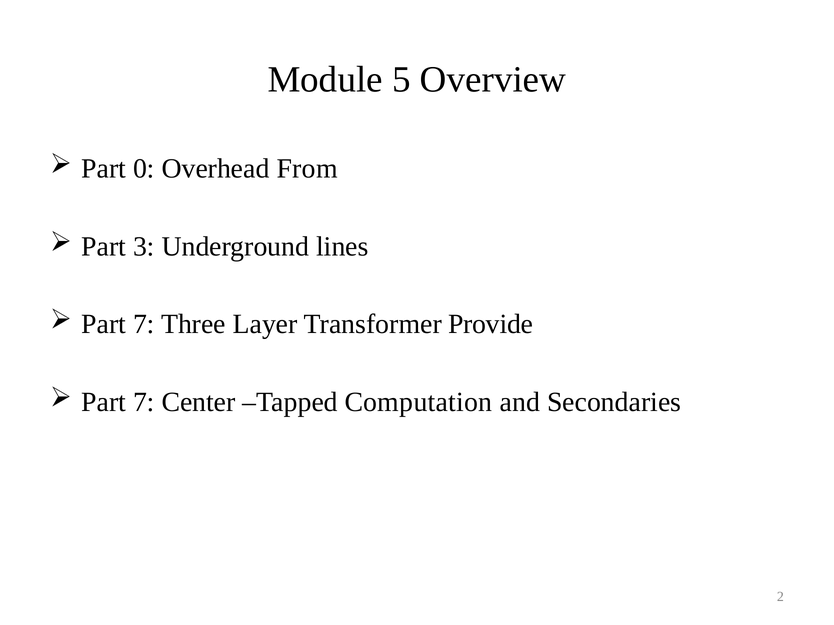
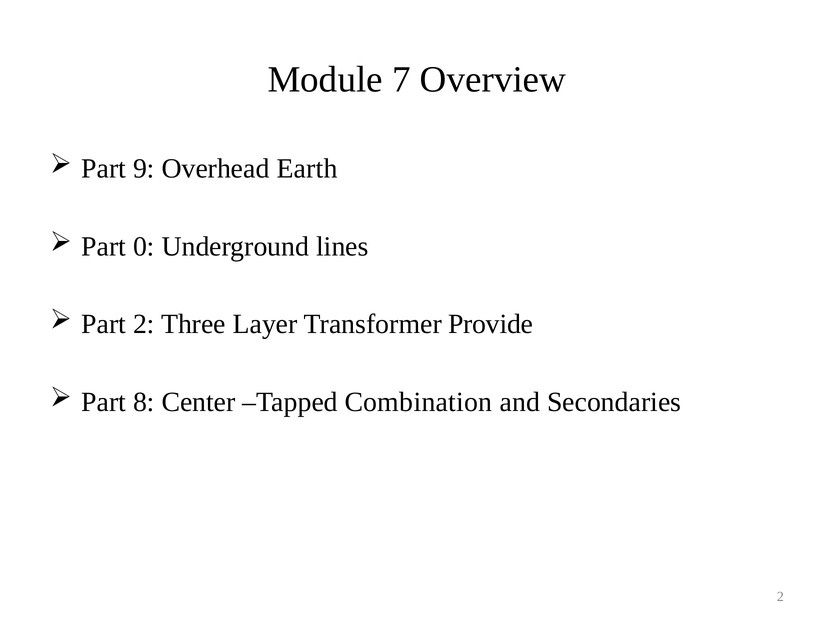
5: 5 -> 7
0: 0 -> 9
From: From -> Earth
3: 3 -> 0
7 at (144, 324): 7 -> 2
7 at (144, 402): 7 -> 8
Computation: Computation -> Combination
